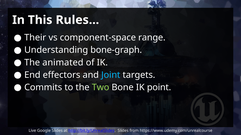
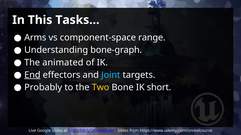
Rules…: Rules… -> Tasks…
Their: Their -> Arms
End underline: none -> present
Commits: Commits -> Probably
Two colour: light green -> yellow
point: point -> short
